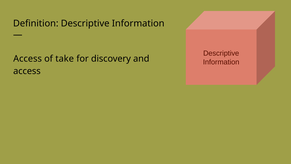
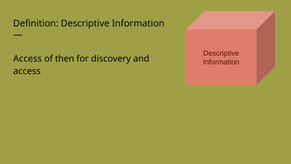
take: take -> then
